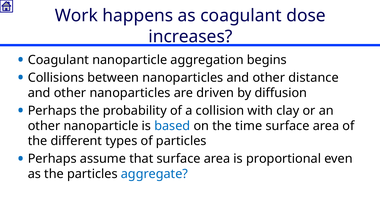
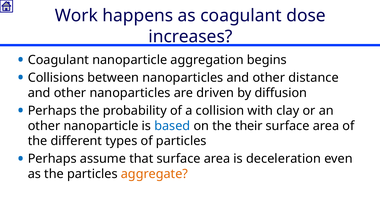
time: time -> their
proportional: proportional -> deceleration
aggregate colour: blue -> orange
